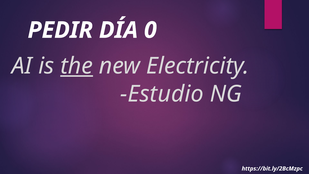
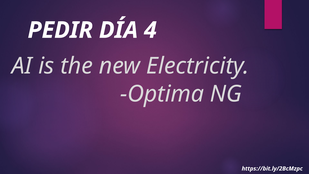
0: 0 -> 4
the underline: present -> none
Estudio: Estudio -> Optima
